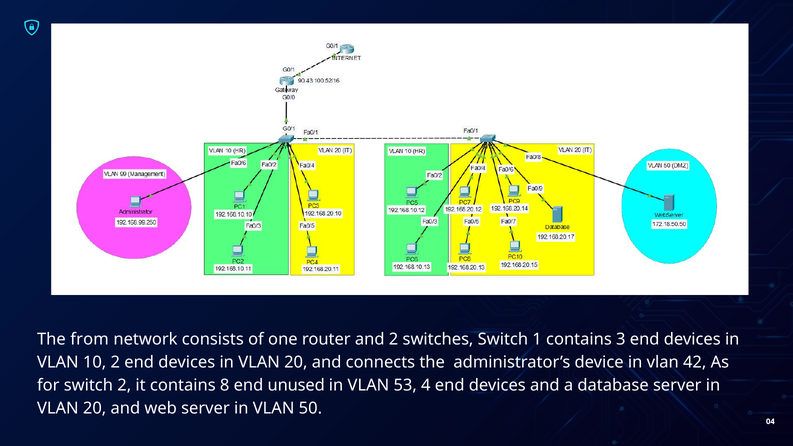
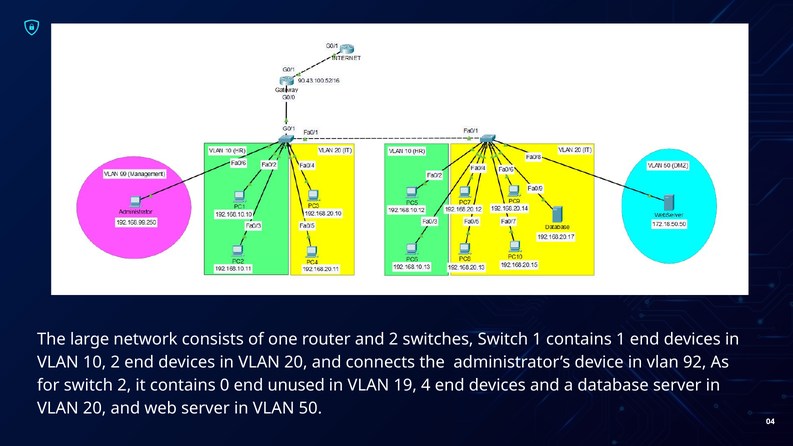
from: from -> large
contains 3: 3 -> 1
42: 42 -> 92
8: 8 -> 0
53: 53 -> 19
